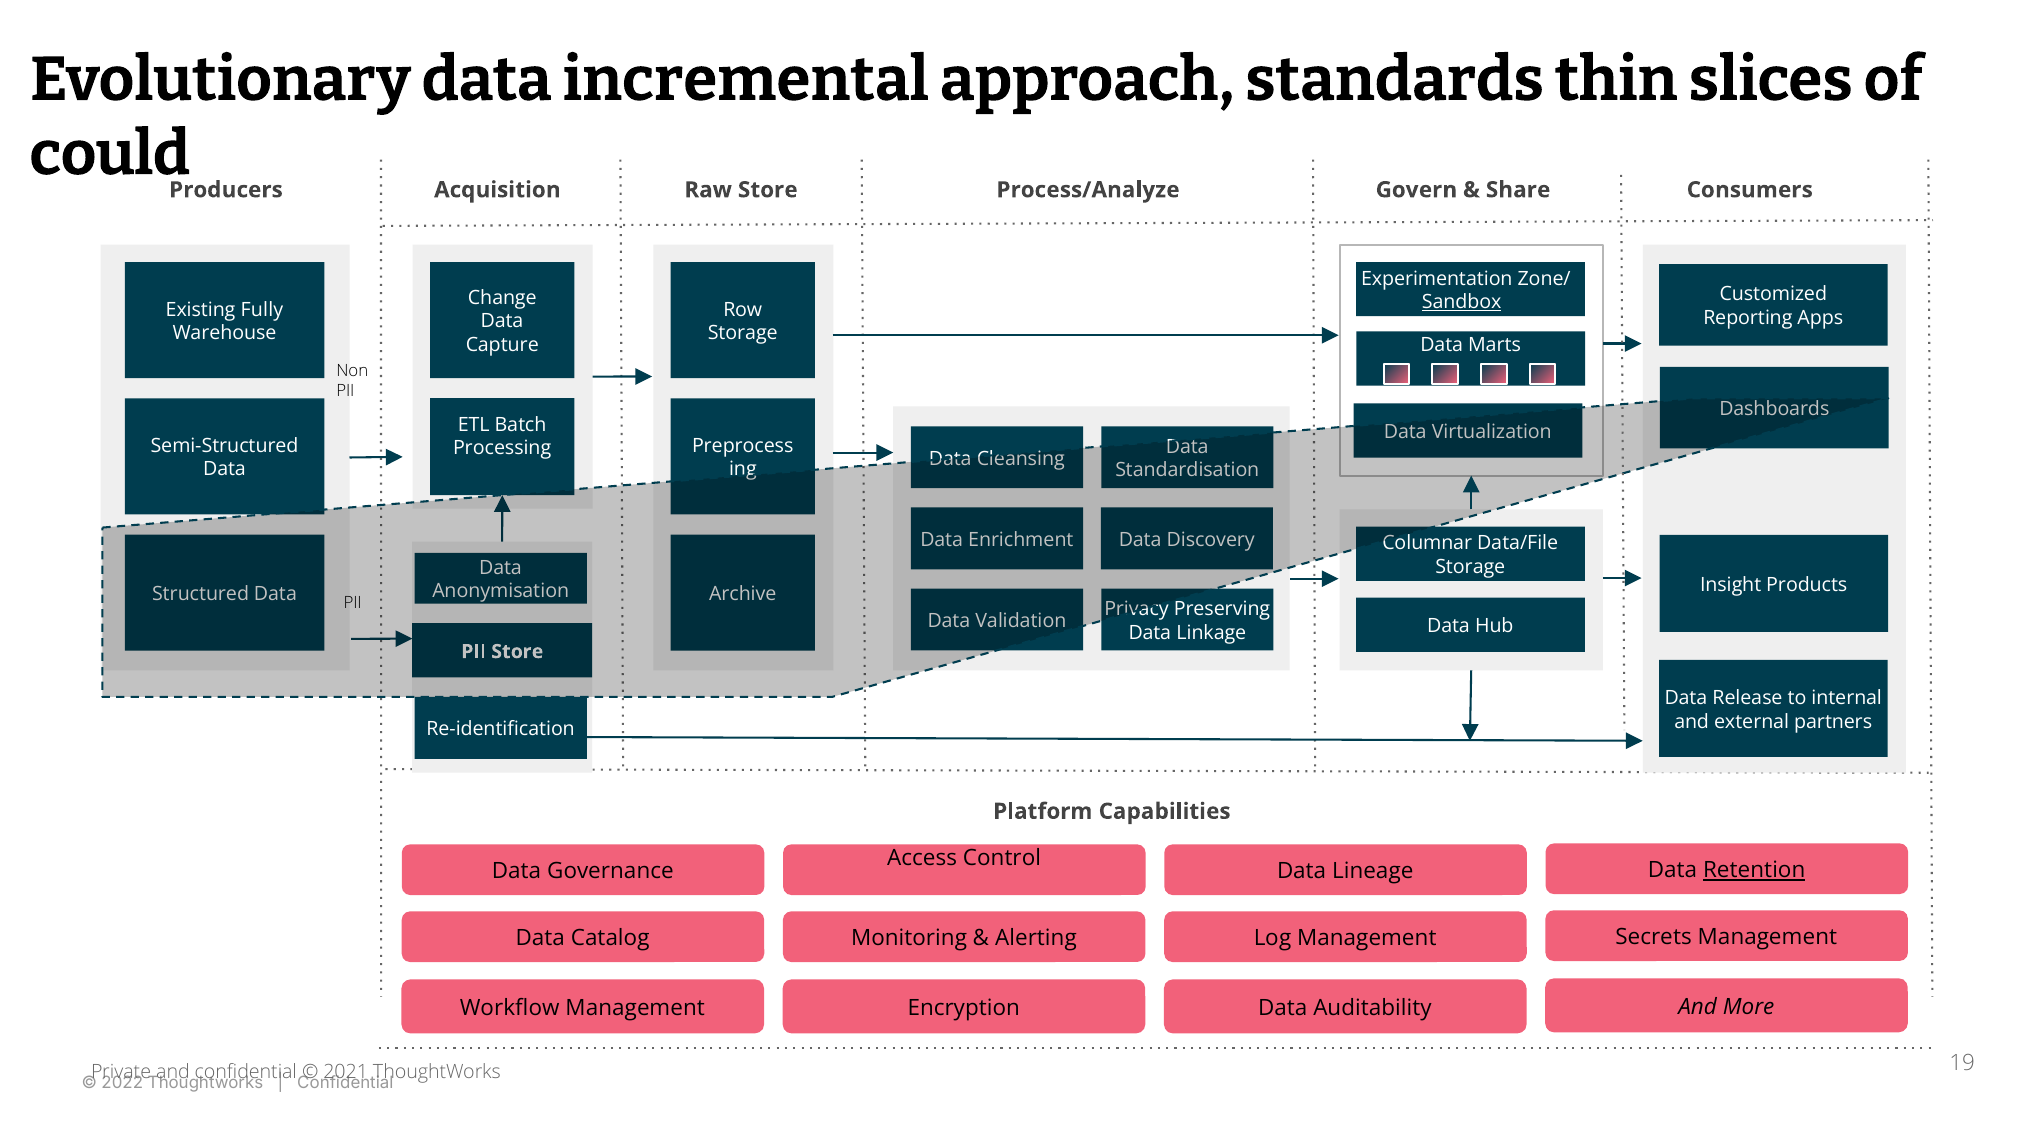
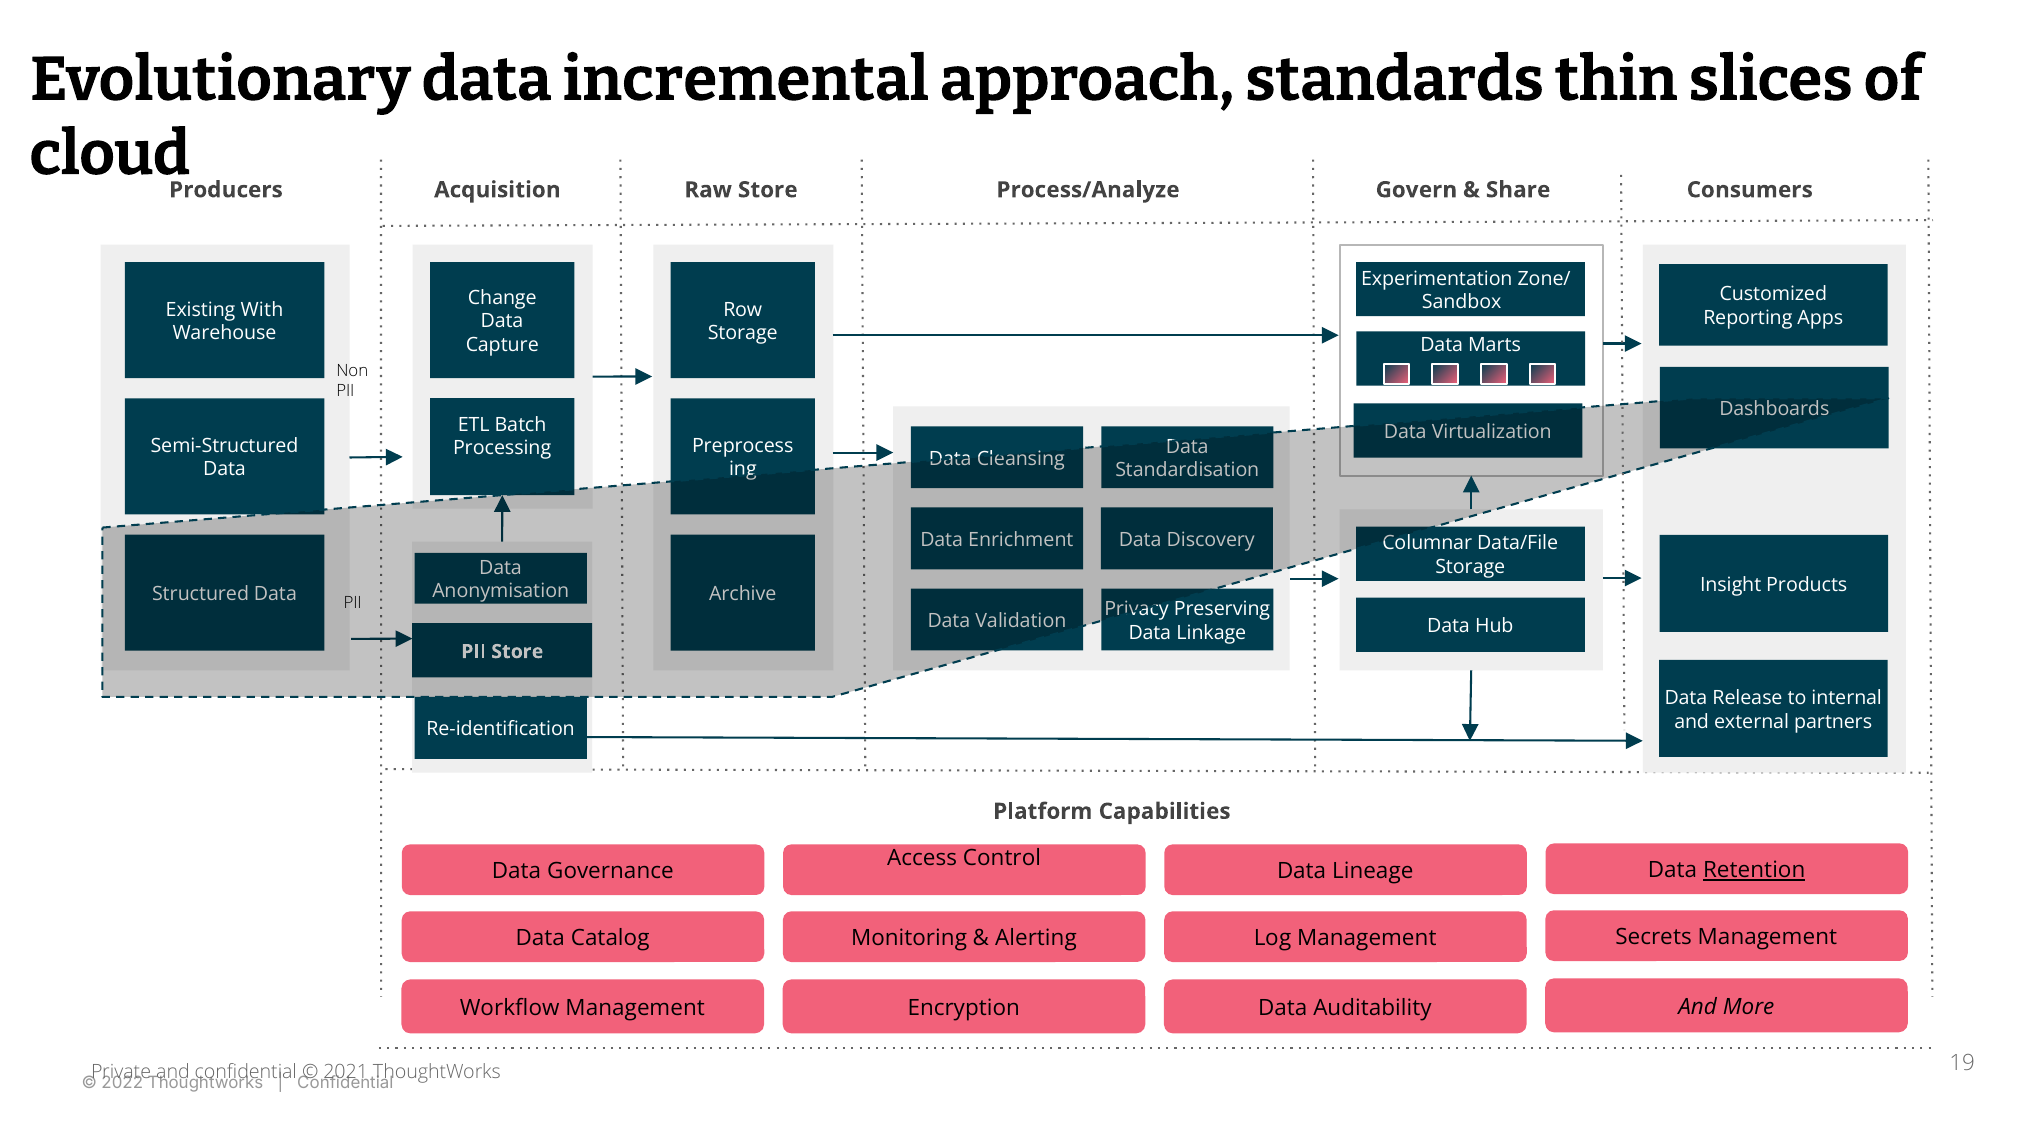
could: could -> cloud
Sandbox underline: present -> none
Fully: Fully -> With
